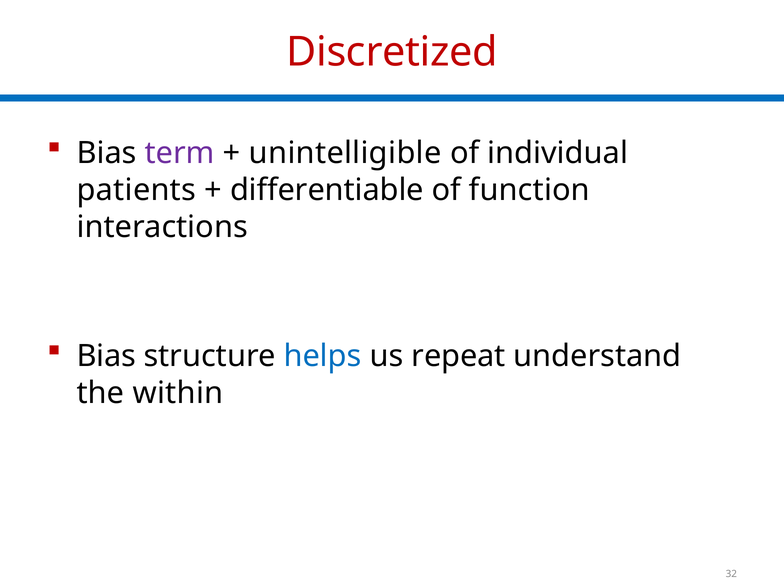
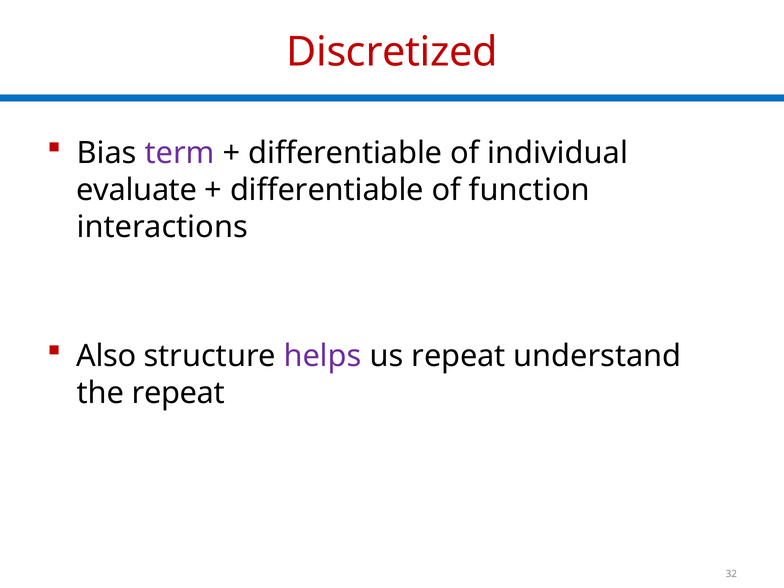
unintelligible at (345, 153): unintelligible -> differentiable
patients: patients -> evaluate
Bias at (106, 356): Bias -> Also
helps colour: blue -> purple
the within: within -> repeat
